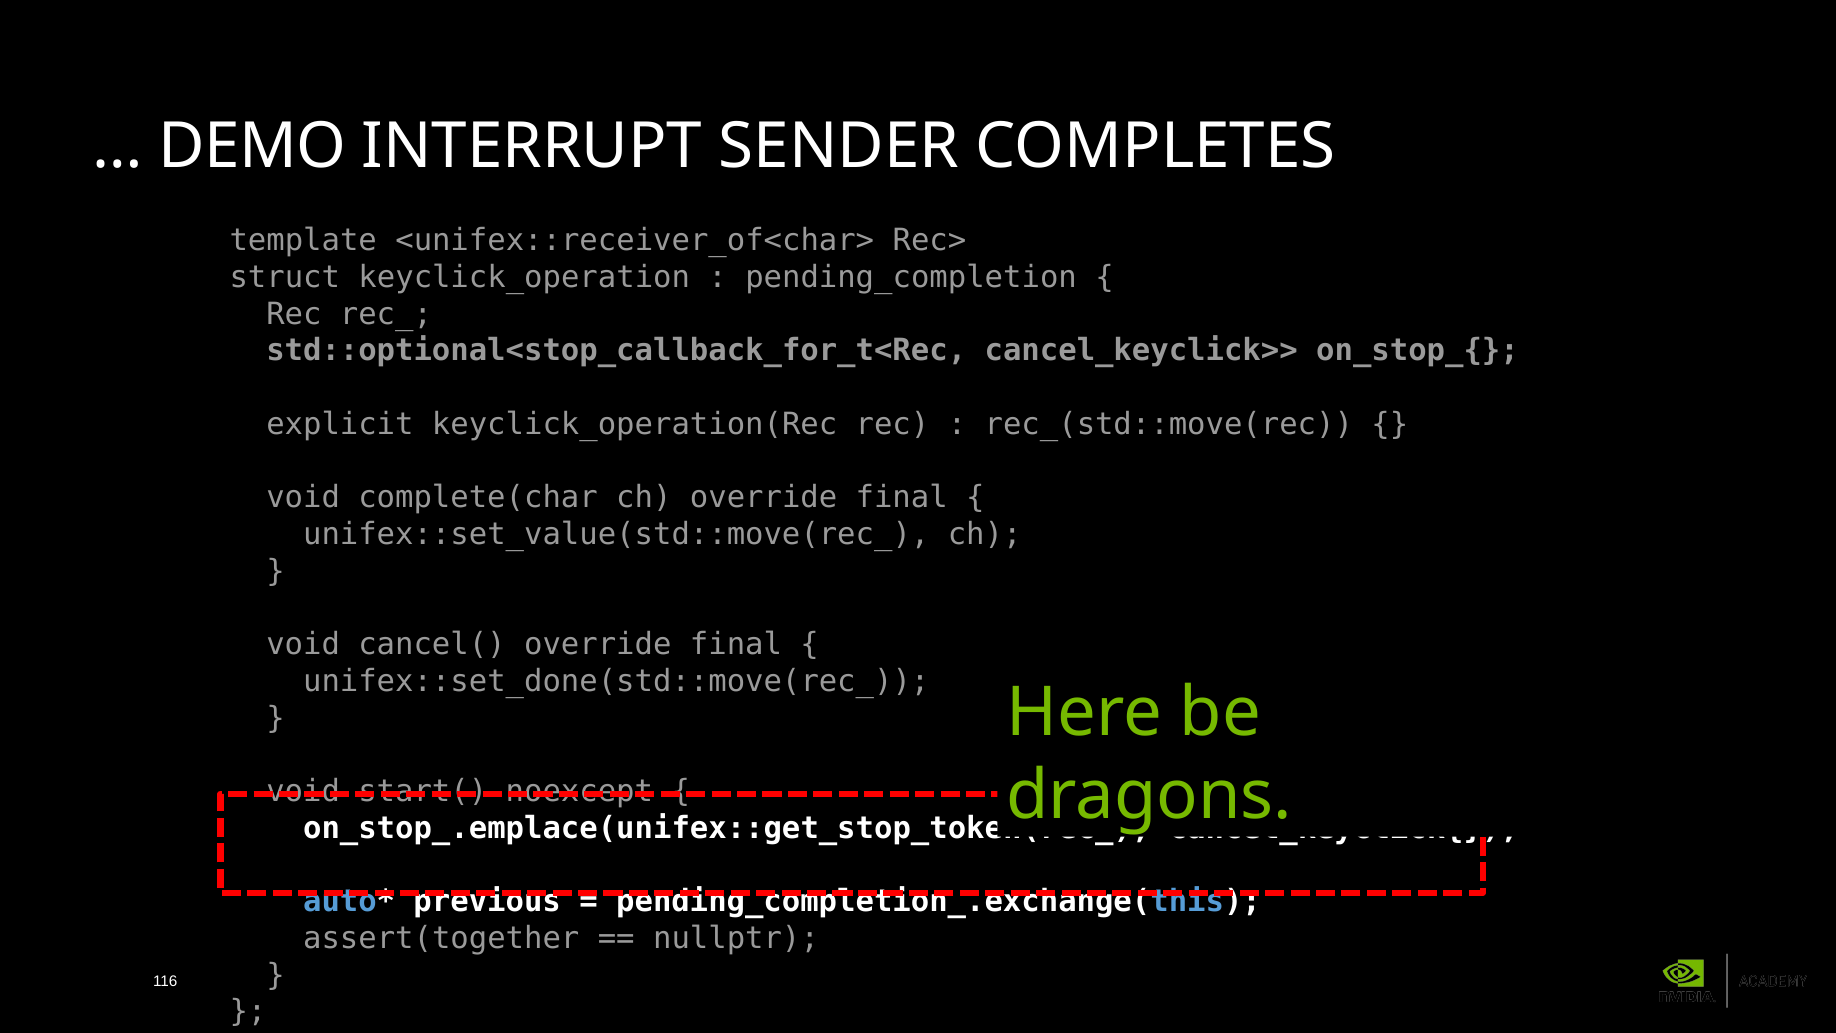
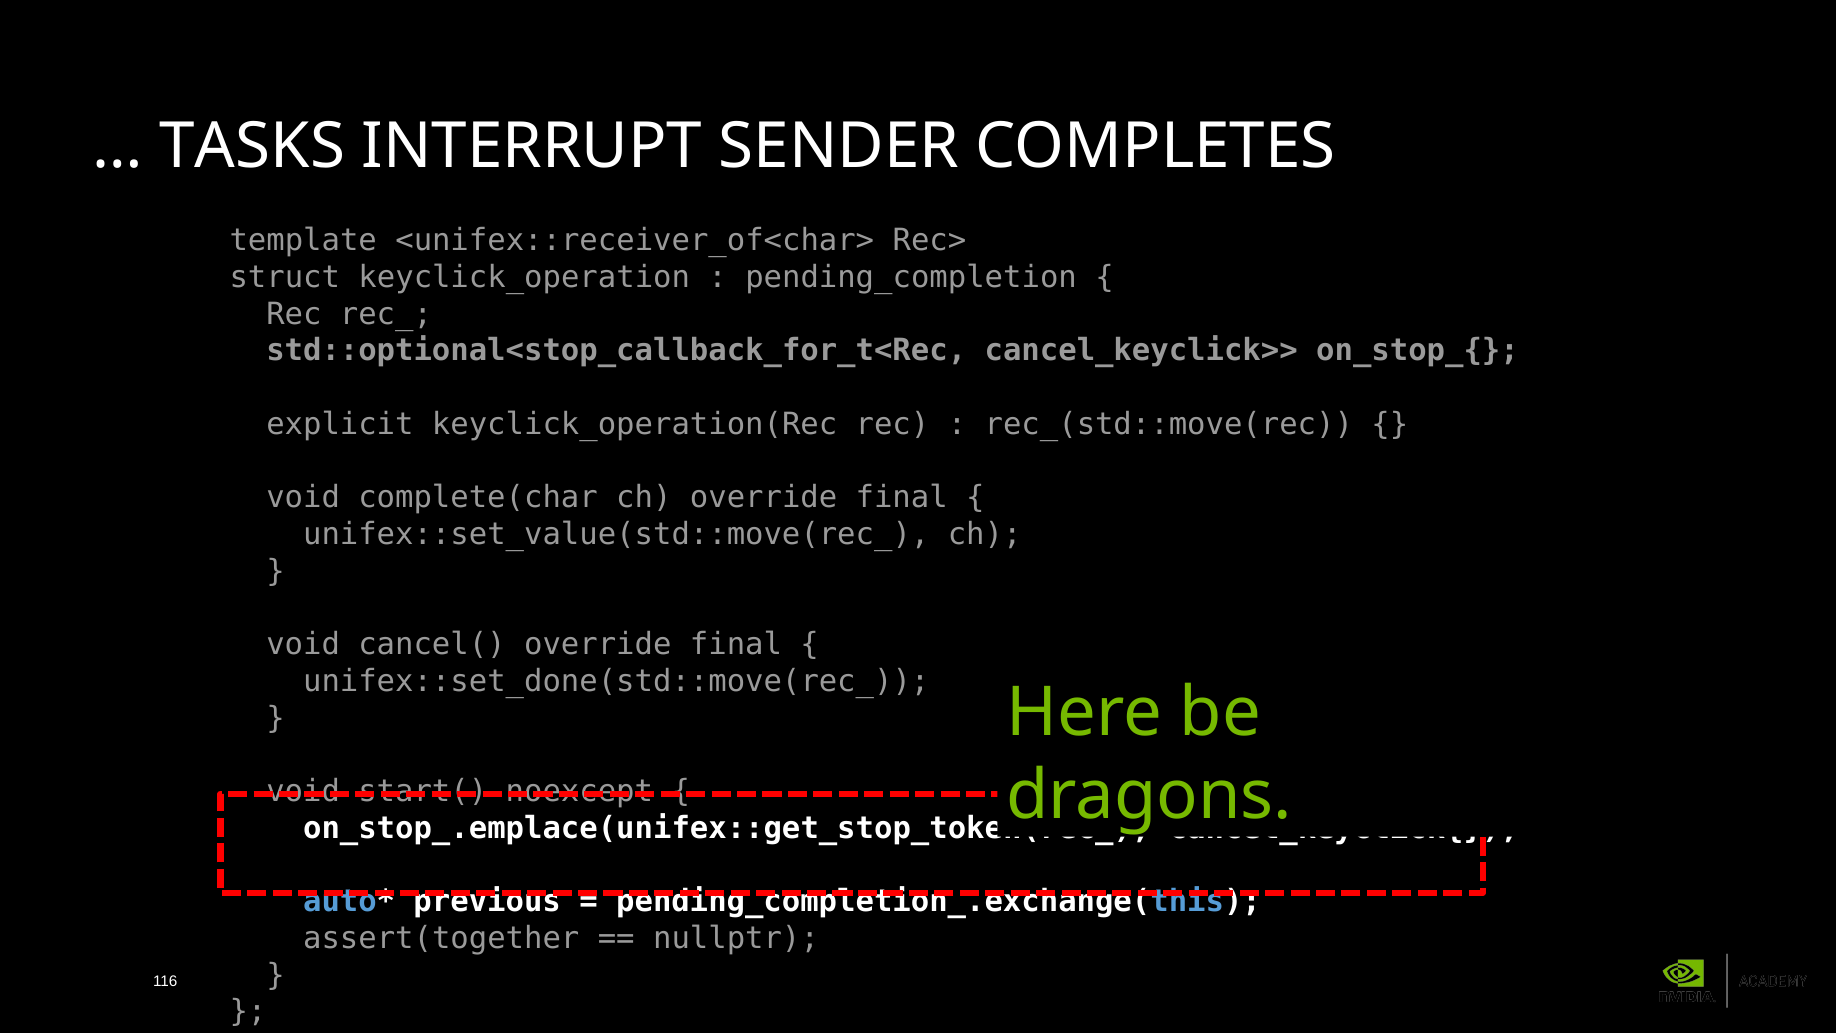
DEMO: DEMO -> TASKS
